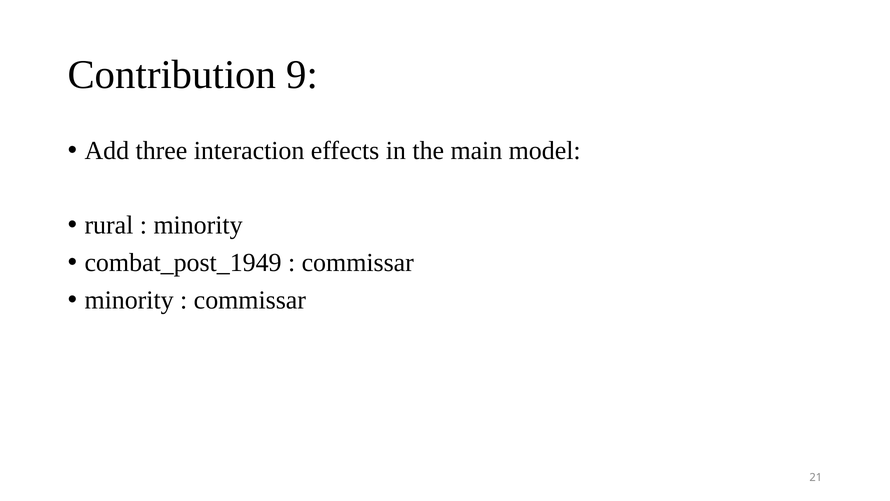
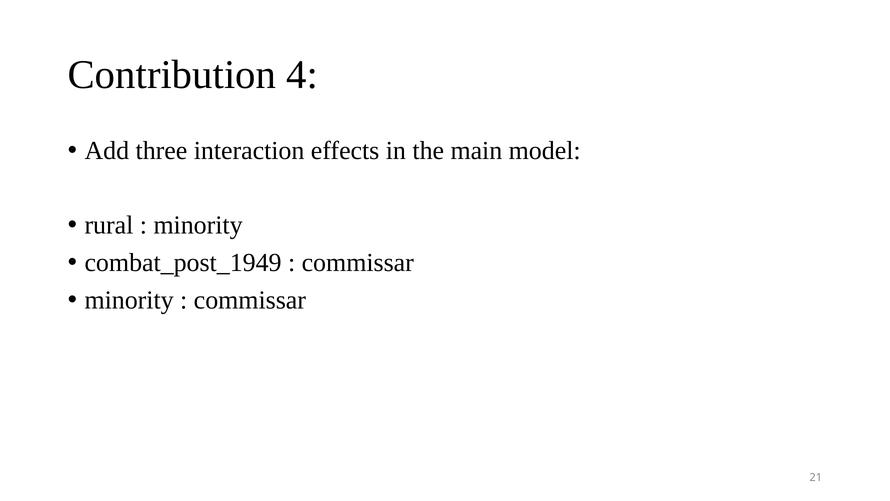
9: 9 -> 4
